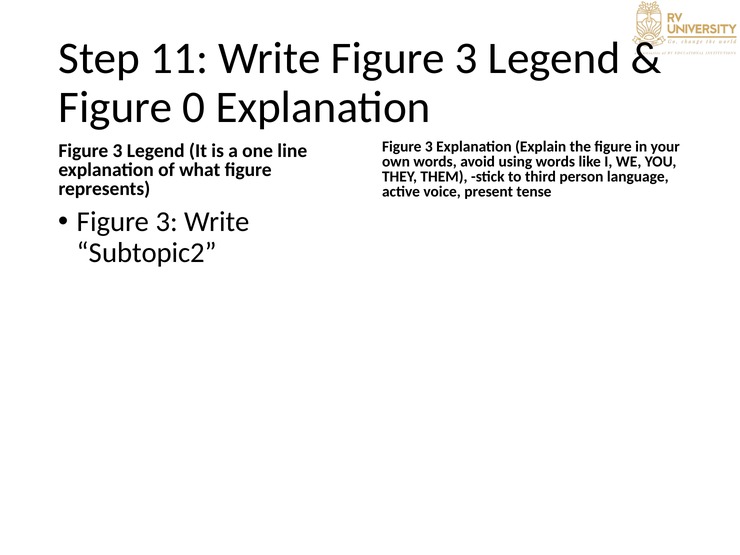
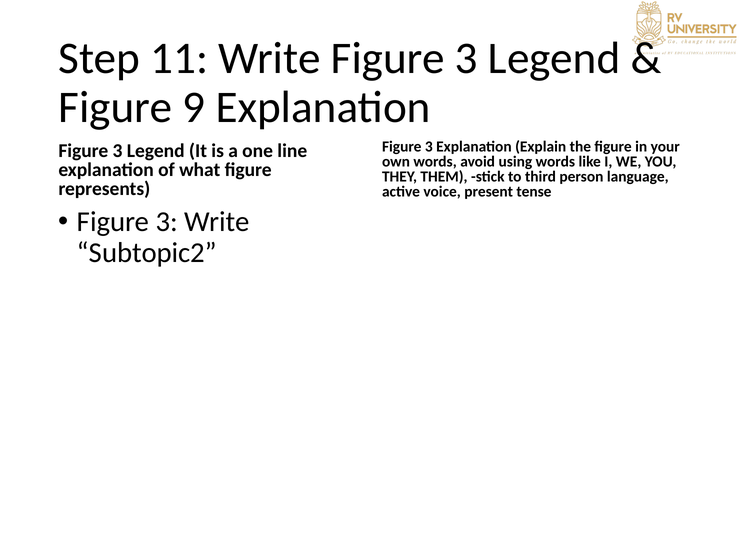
0: 0 -> 9
